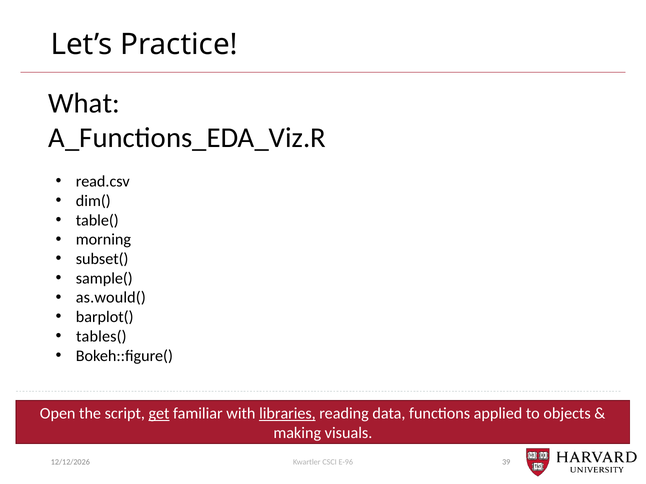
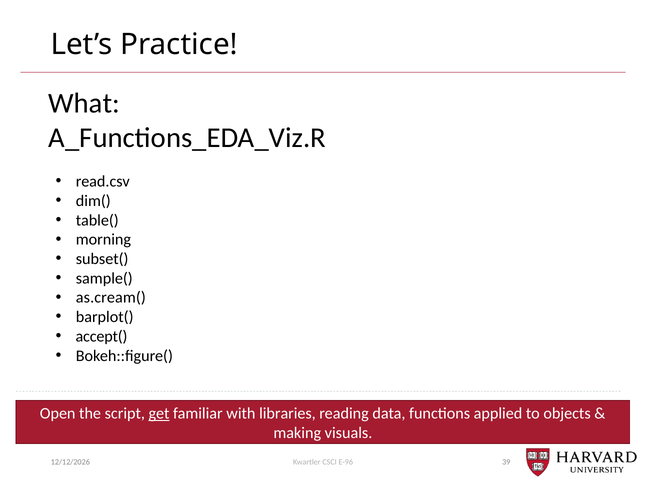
as.would(: as.would( -> as.cream(
tables(: tables( -> accept(
libraries underline: present -> none
